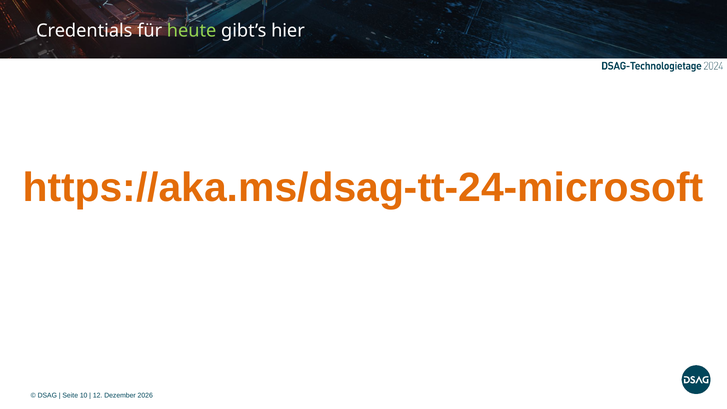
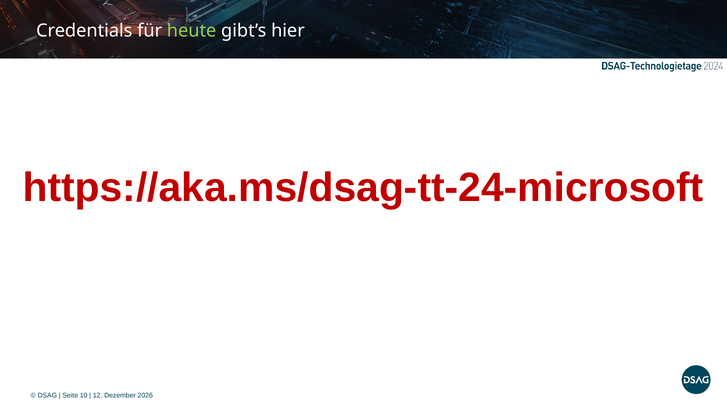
https://aka.ms/dsag-tt-24-microsoft colour: orange -> red
